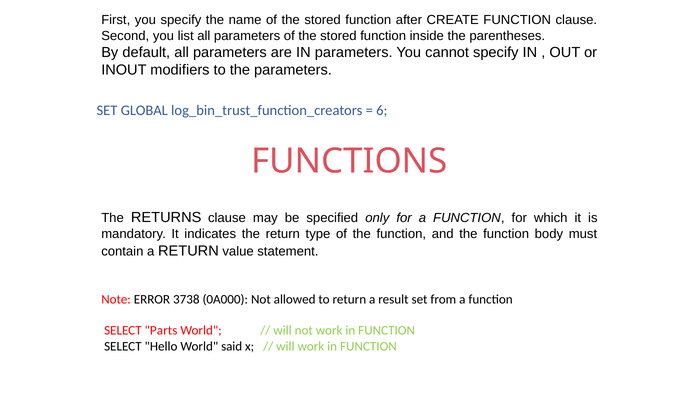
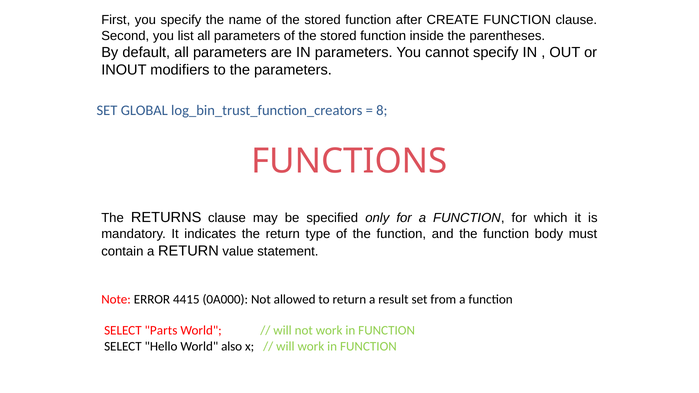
6: 6 -> 8
3738: 3738 -> 4415
said: said -> also
